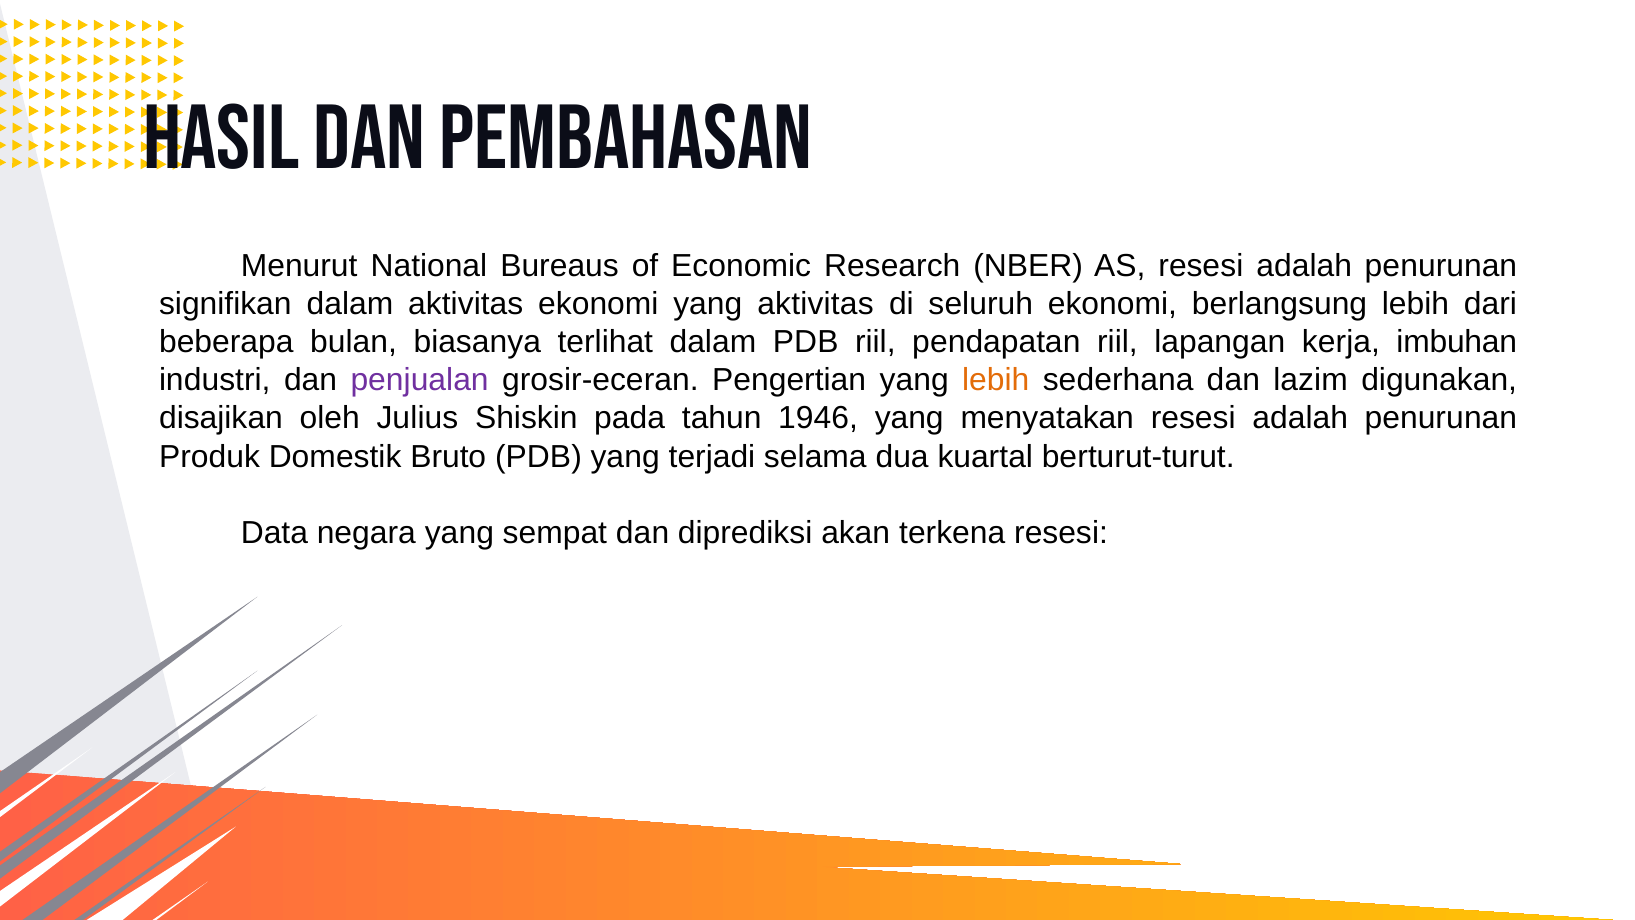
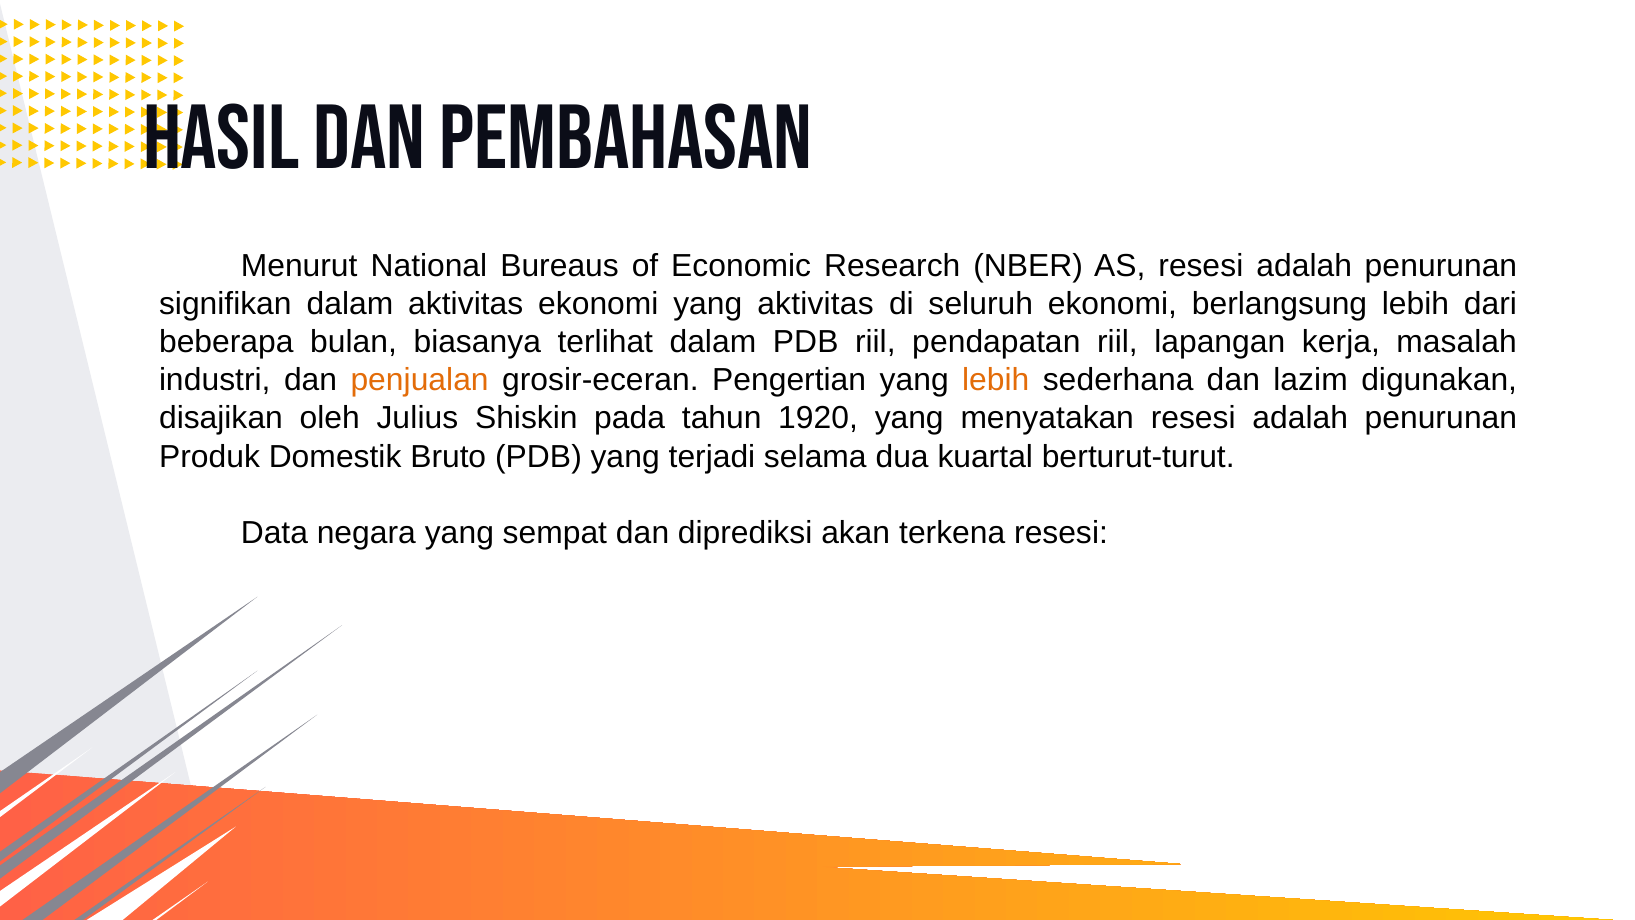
imbuhan: imbuhan -> masalah
penjualan colour: purple -> orange
1946: 1946 -> 1920
